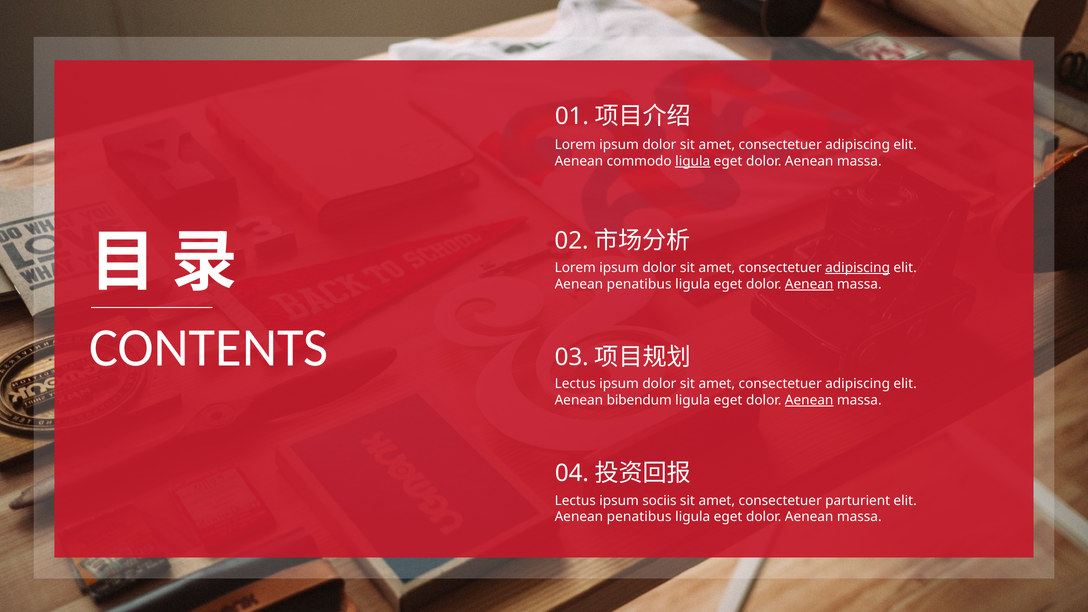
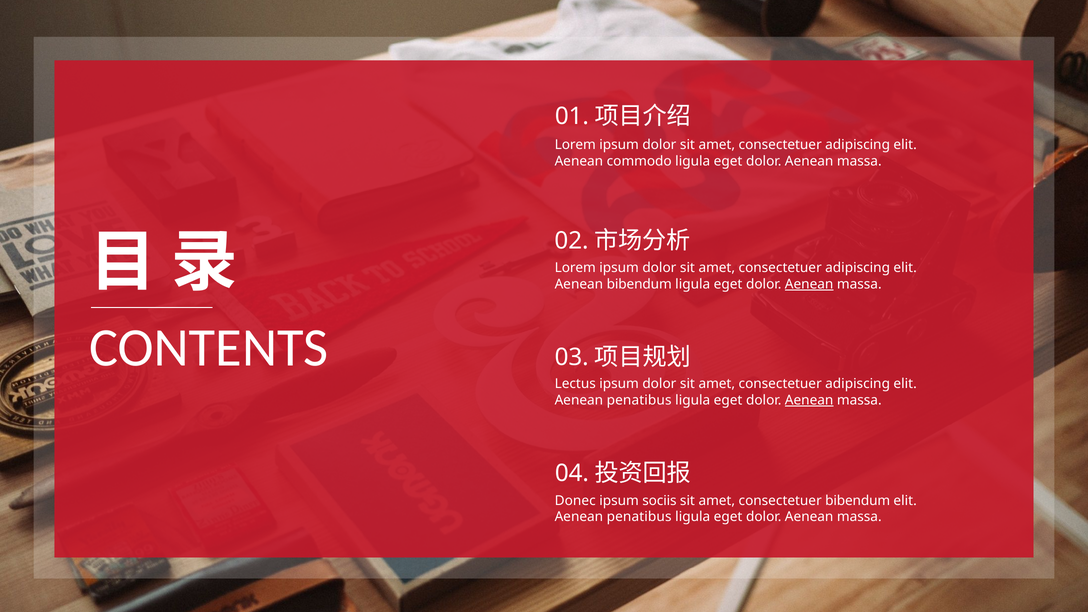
ligula at (693, 161) underline: present -> none
adipiscing at (858, 268) underline: present -> none
penatibus at (639, 284): penatibus -> bibendum
bibendum at (639, 400): bibendum -> penatibus
Lectus at (575, 501): Lectus -> Donec
consectetuer parturient: parturient -> bibendum
